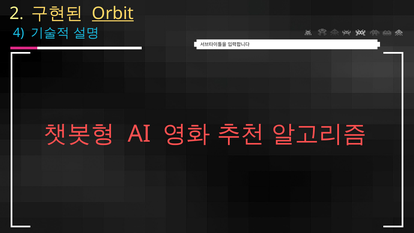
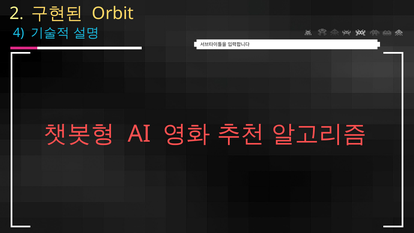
Orbit underline: present -> none
